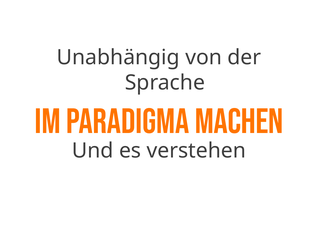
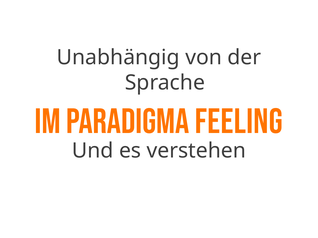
MACHEN: MACHEN -> FEELING
